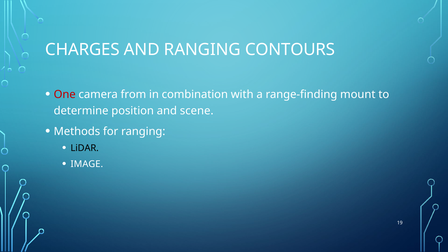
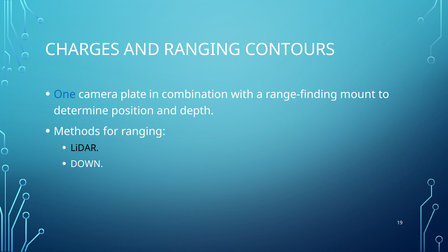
One colour: red -> blue
from: from -> plate
scene: scene -> depth
IMAGE: IMAGE -> DOWN
